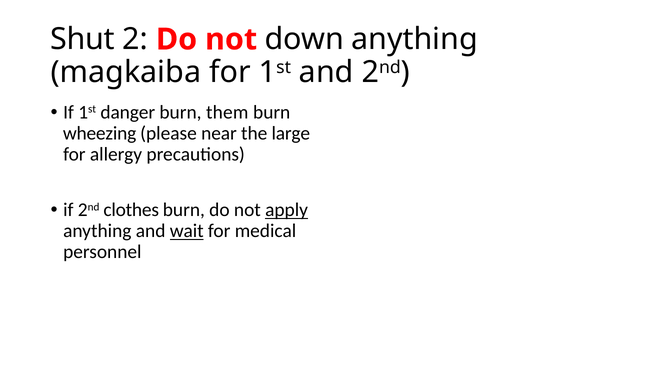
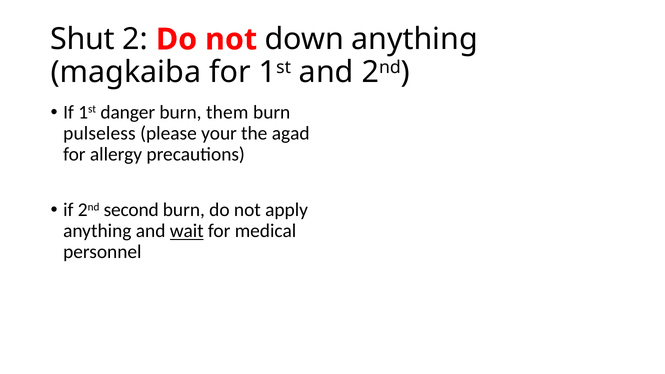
wheezing: wheezing -> pulseless
near: near -> your
large: large -> agad
clothes: clothes -> second
apply underline: present -> none
